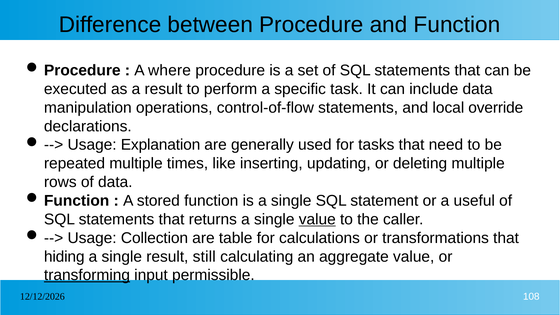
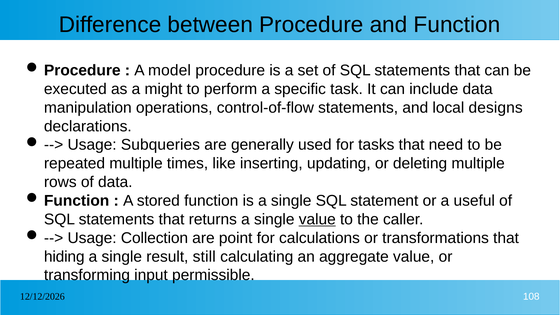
where: where -> model
a result: result -> might
override: override -> designs
Explanation: Explanation -> Subqueries
table: table -> point
transforming underline: present -> none
